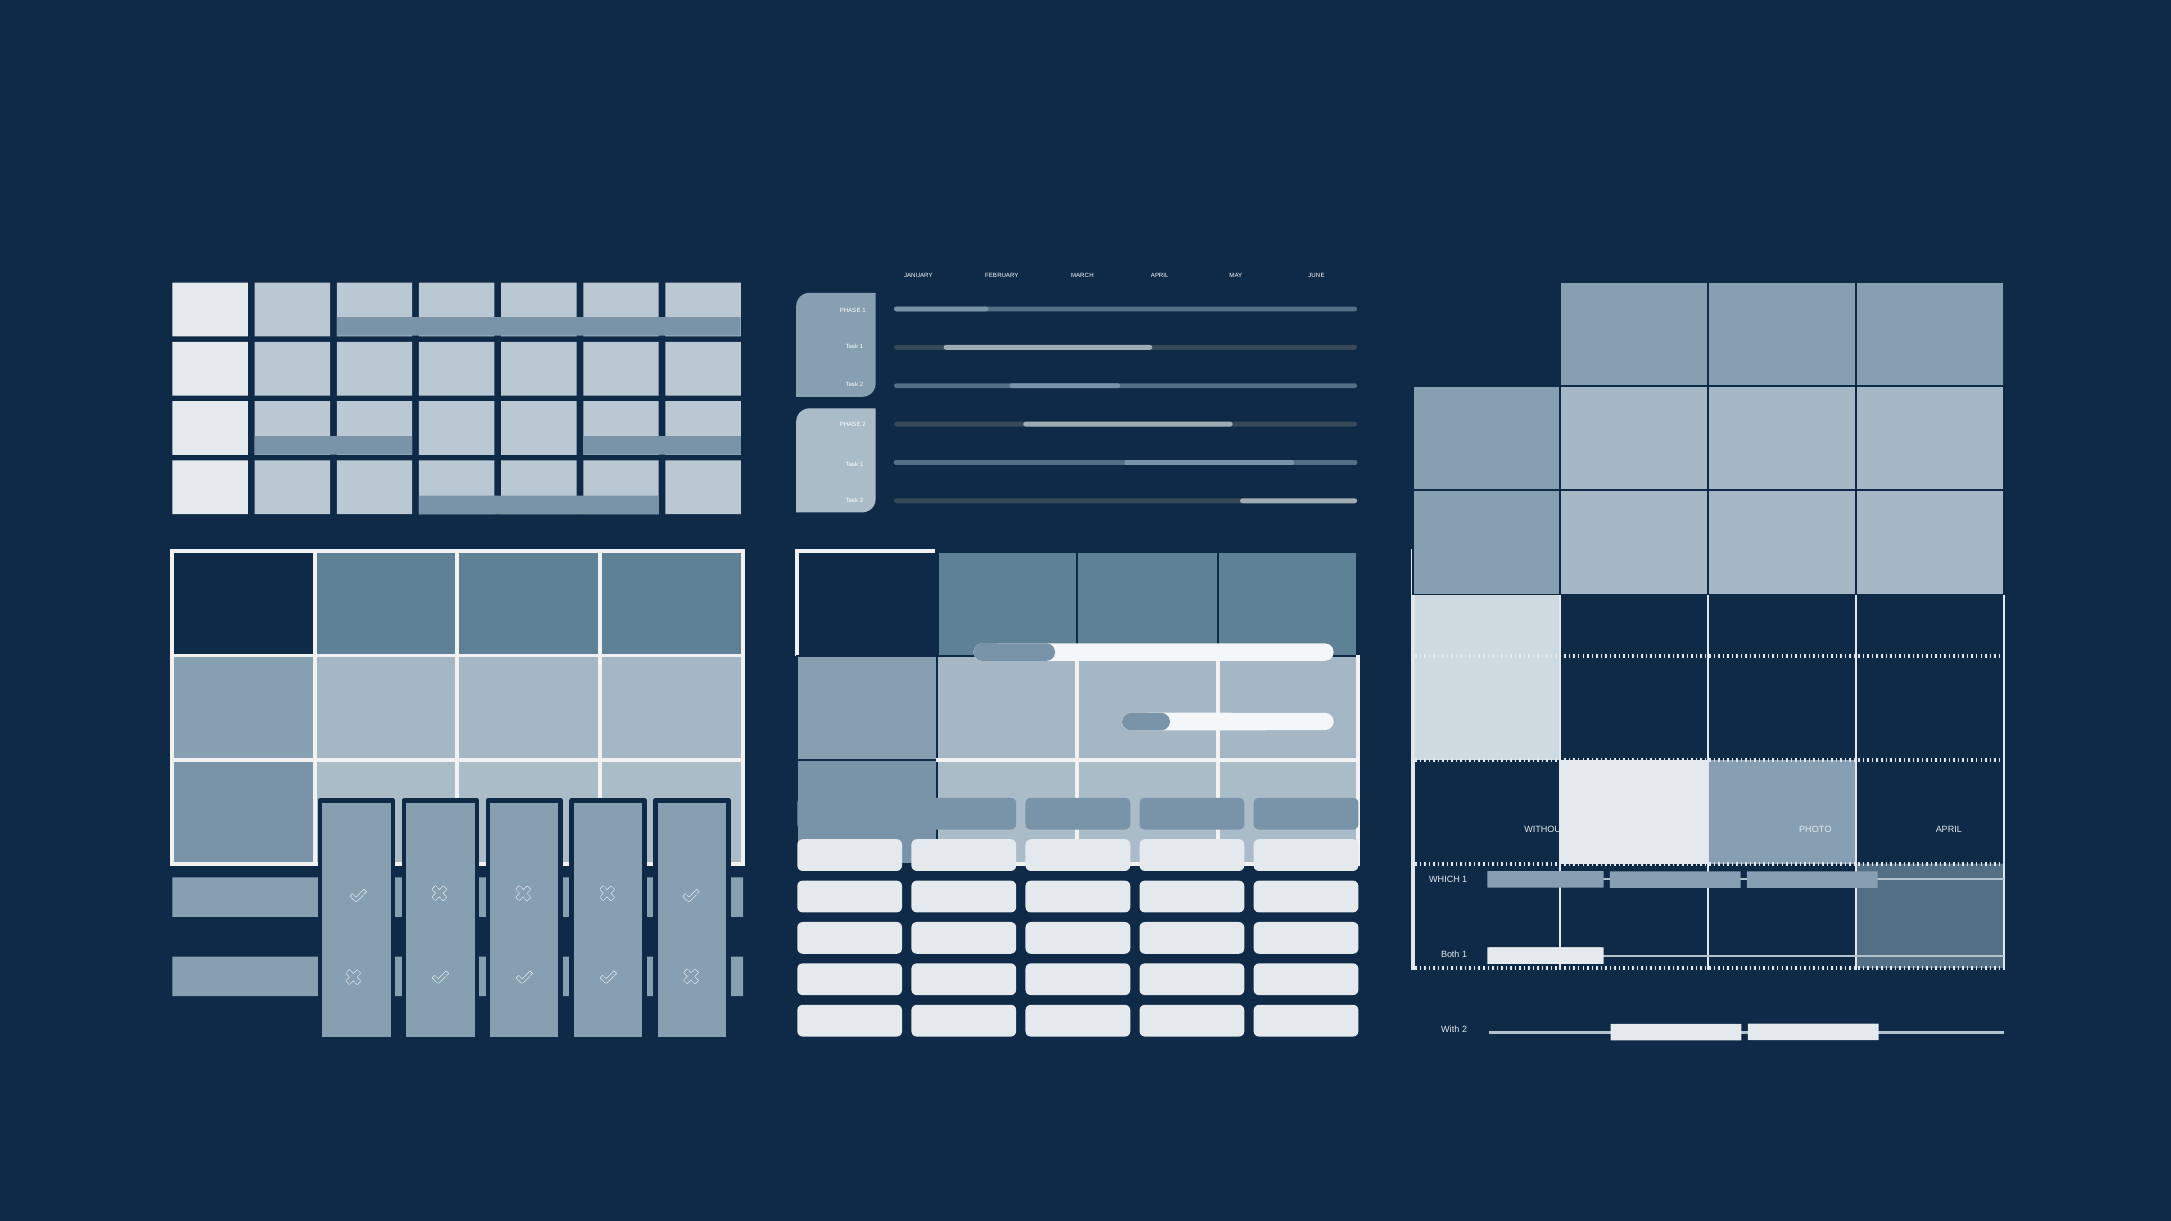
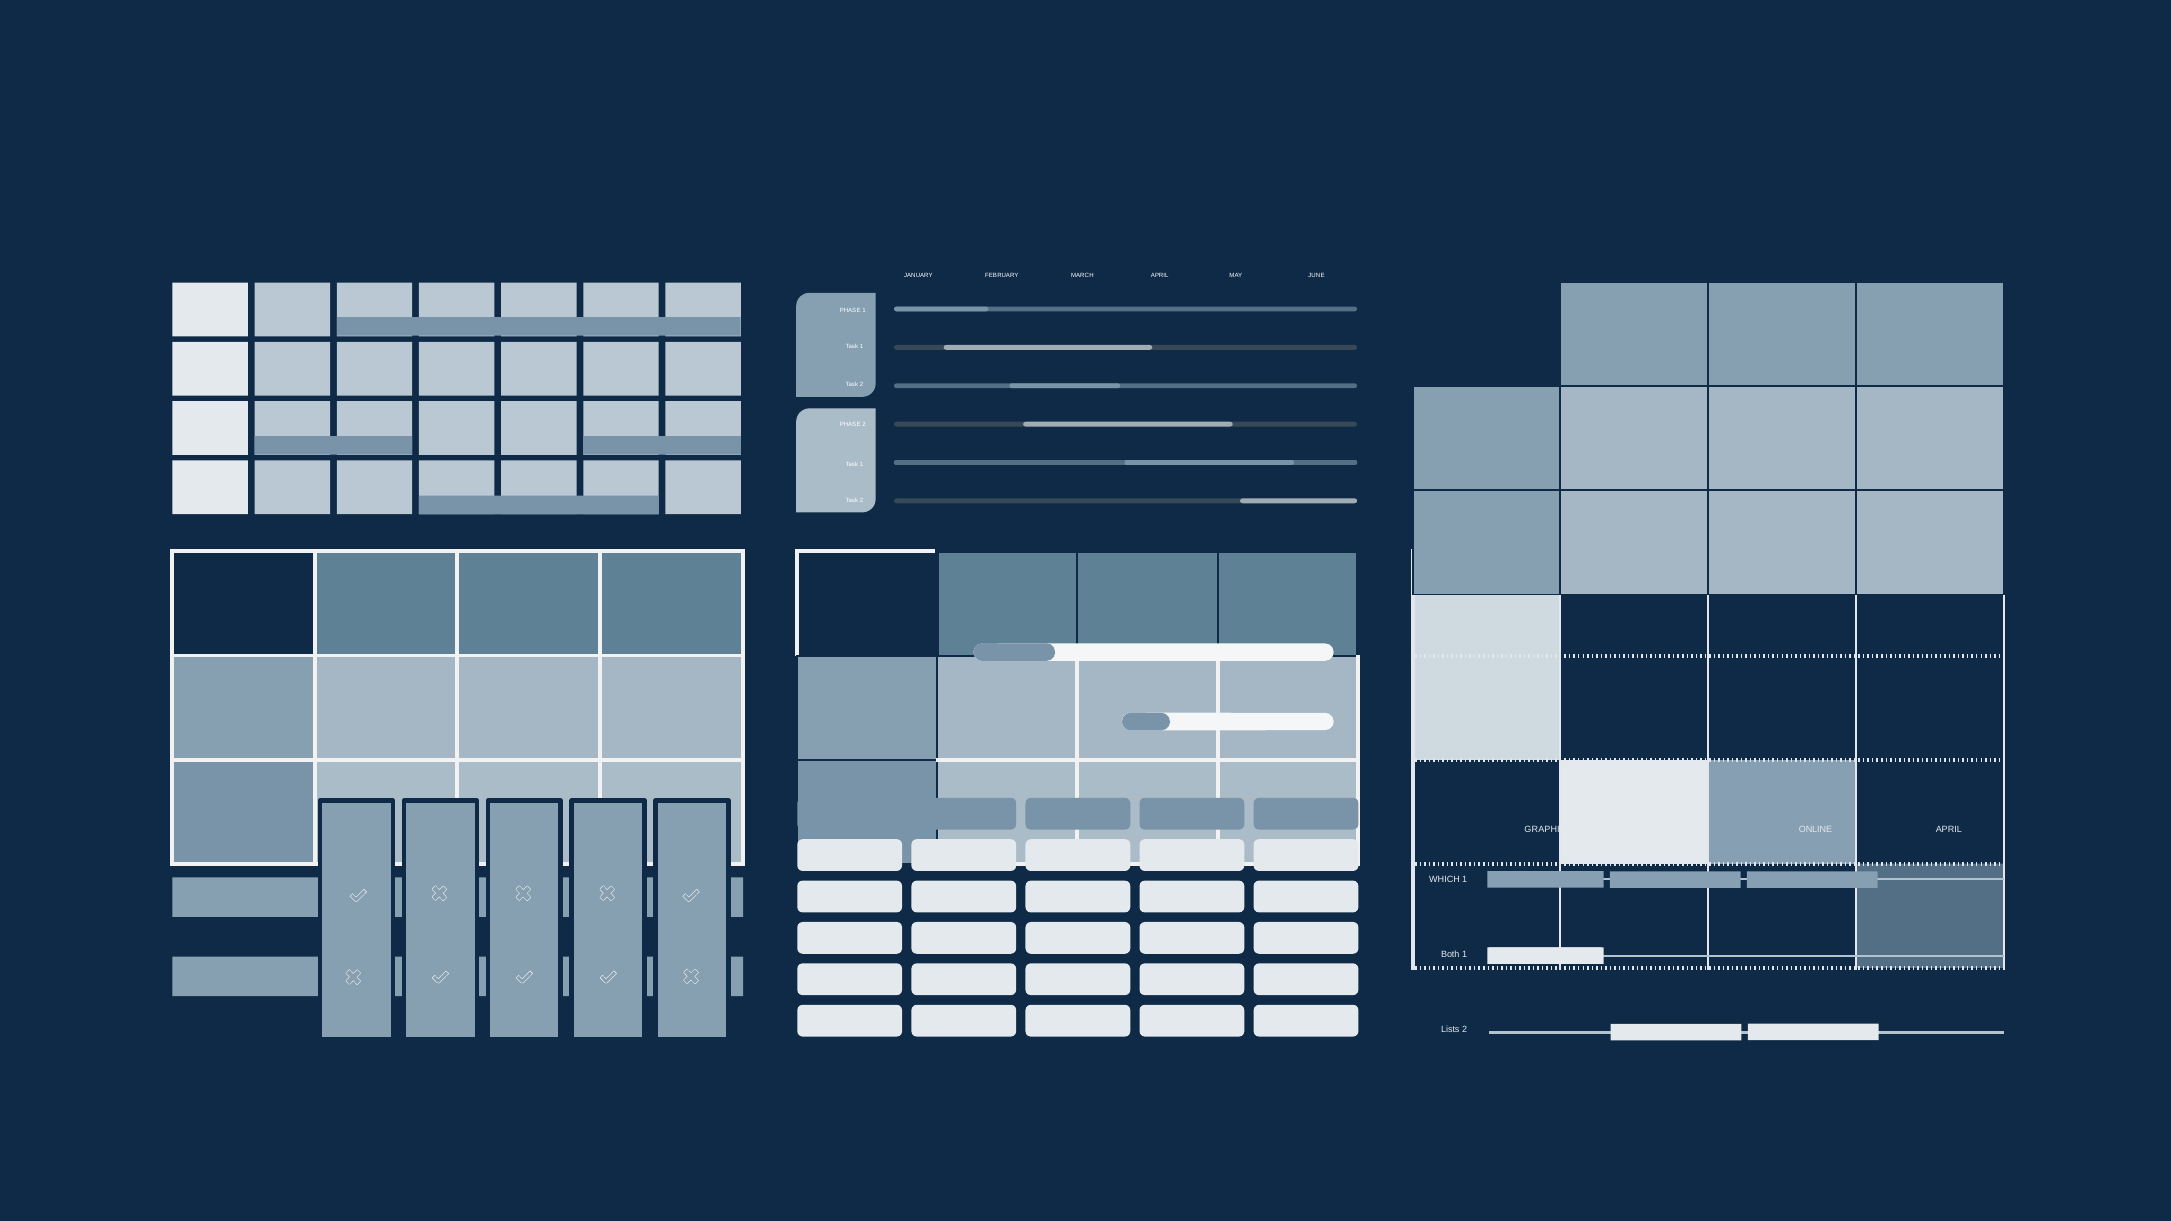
WITHOUT: WITHOUT -> GRAPHIC
PHOTO: PHOTO -> ONLINE
With: With -> Lists
